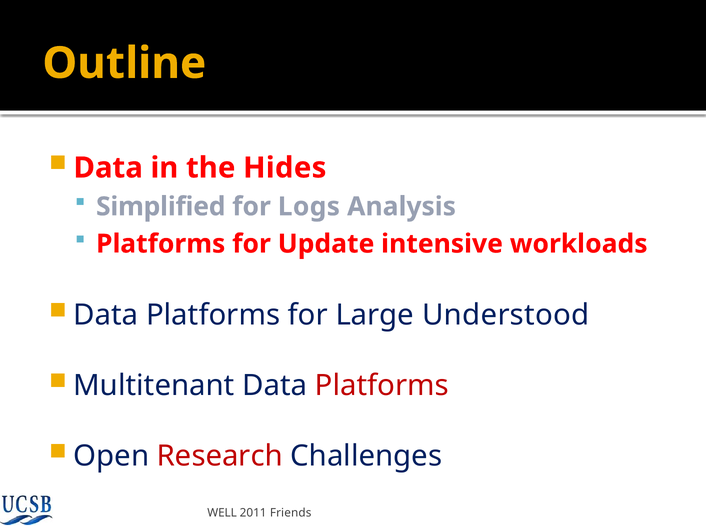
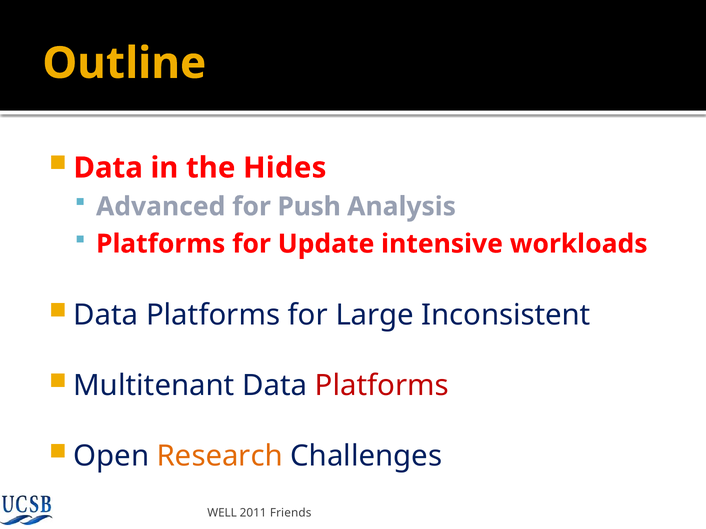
Simplified: Simplified -> Advanced
Logs: Logs -> Push
Understood: Understood -> Inconsistent
Research colour: red -> orange
